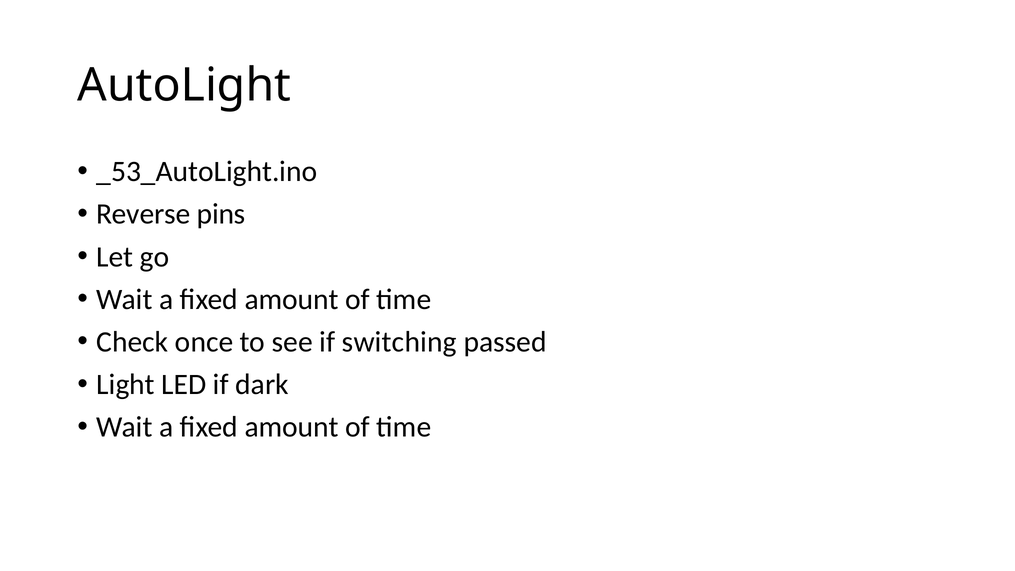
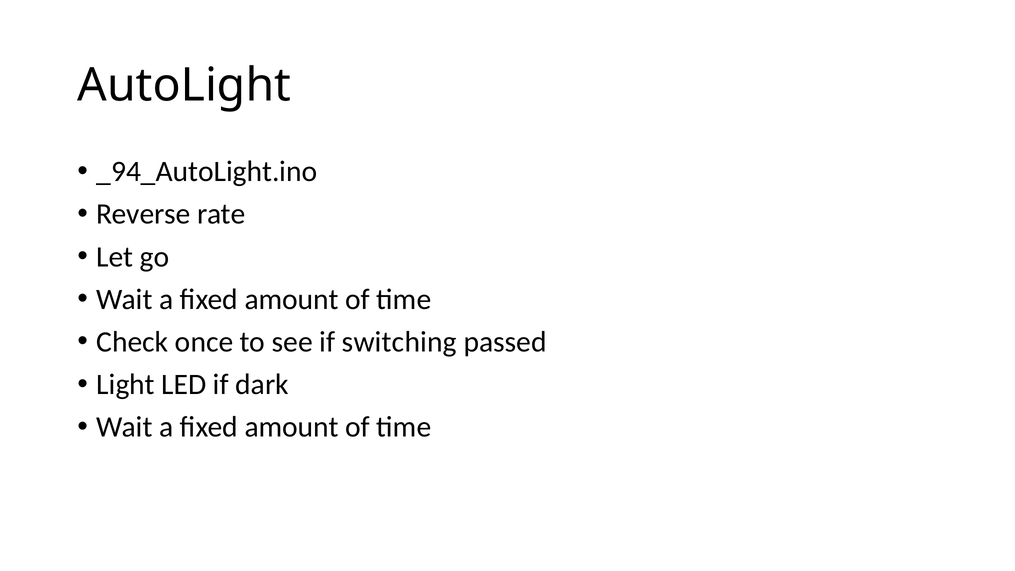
_53_AutoLight.ino: _53_AutoLight.ino -> _94_AutoLight.ino
pins: pins -> rate
